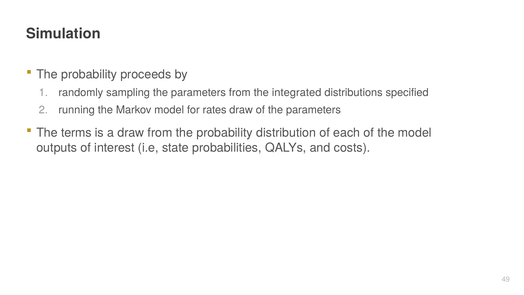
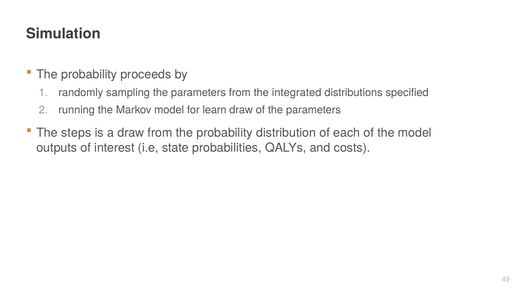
rates: rates -> learn
terms: terms -> steps
